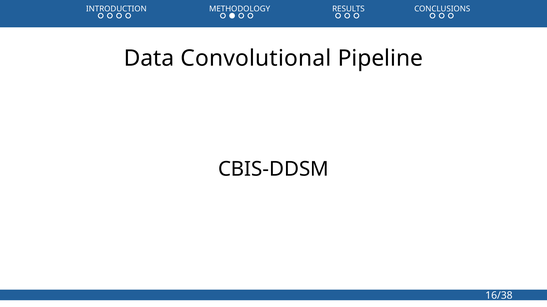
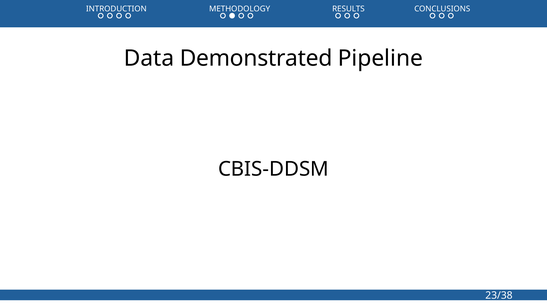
Convolutional: Convolutional -> Demonstrated
16/38: 16/38 -> 23/38
